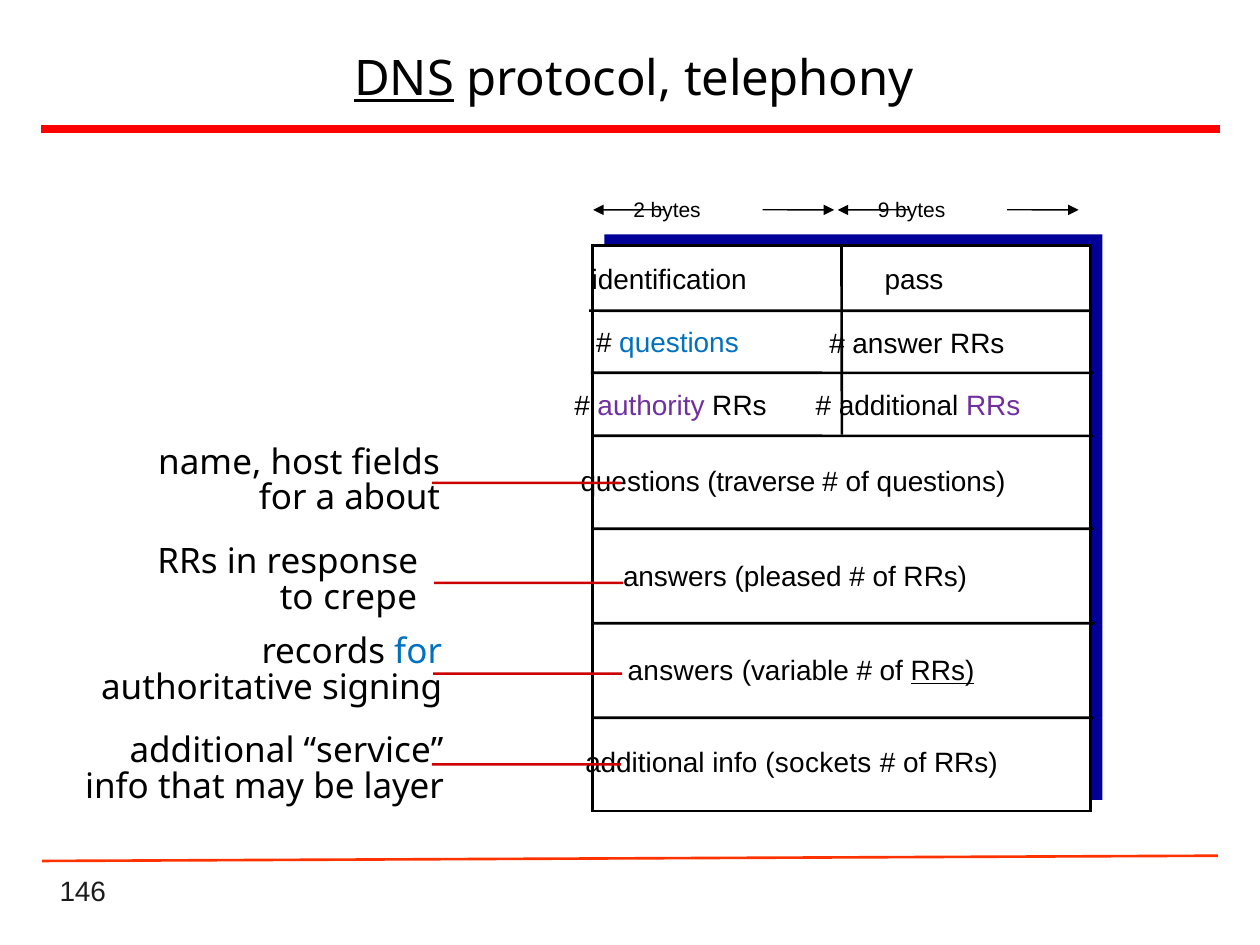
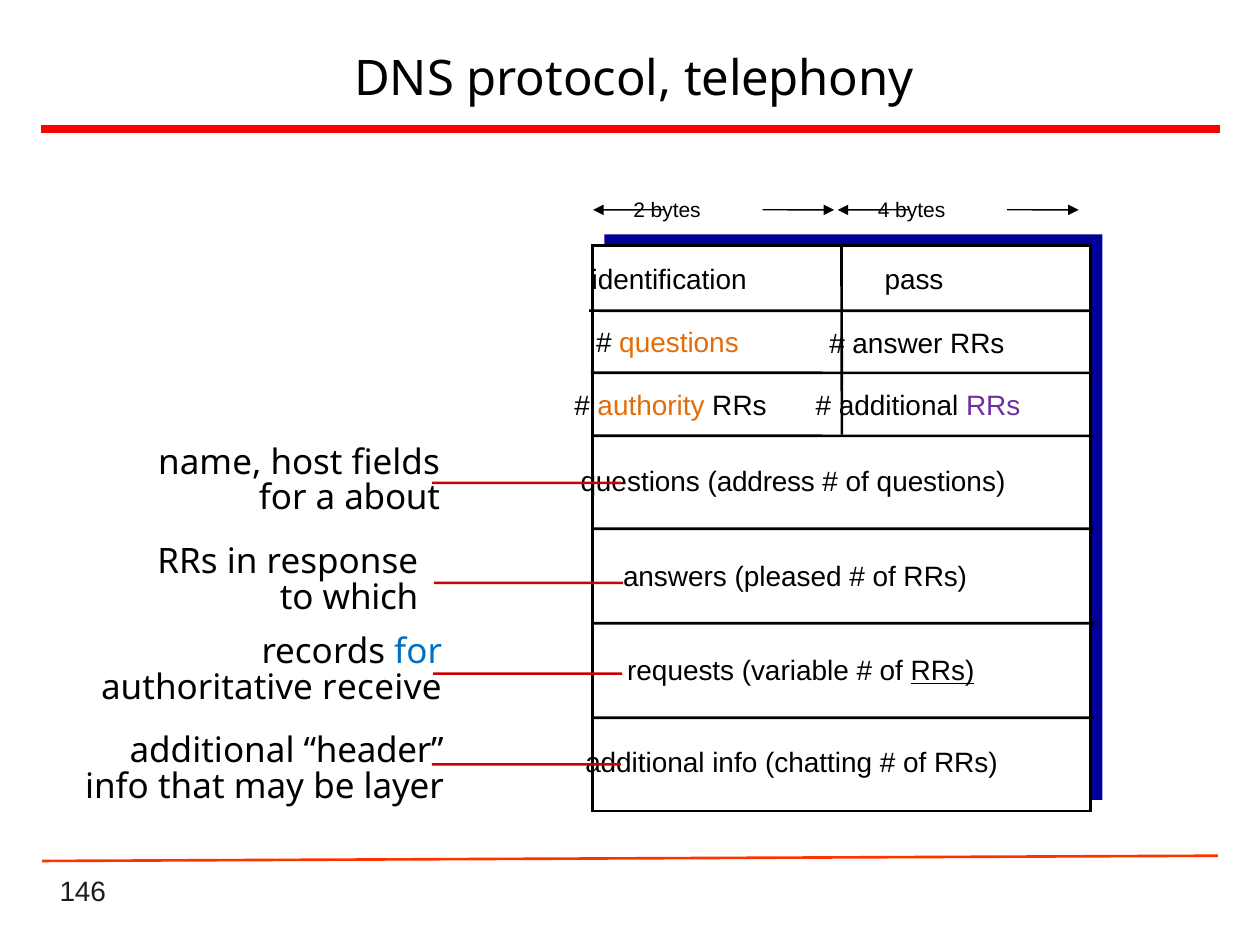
DNS underline: present -> none
9: 9 -> 4
questions at (679, 343) colour: blue -> orange
authority colour: purple -> orange
traverse: traverse -> address
crepe: crepe -> which
answers at (681, 671): answers -> requests
signing: signing -> receive
service: service -> header
sockets: sockets -> chatting
